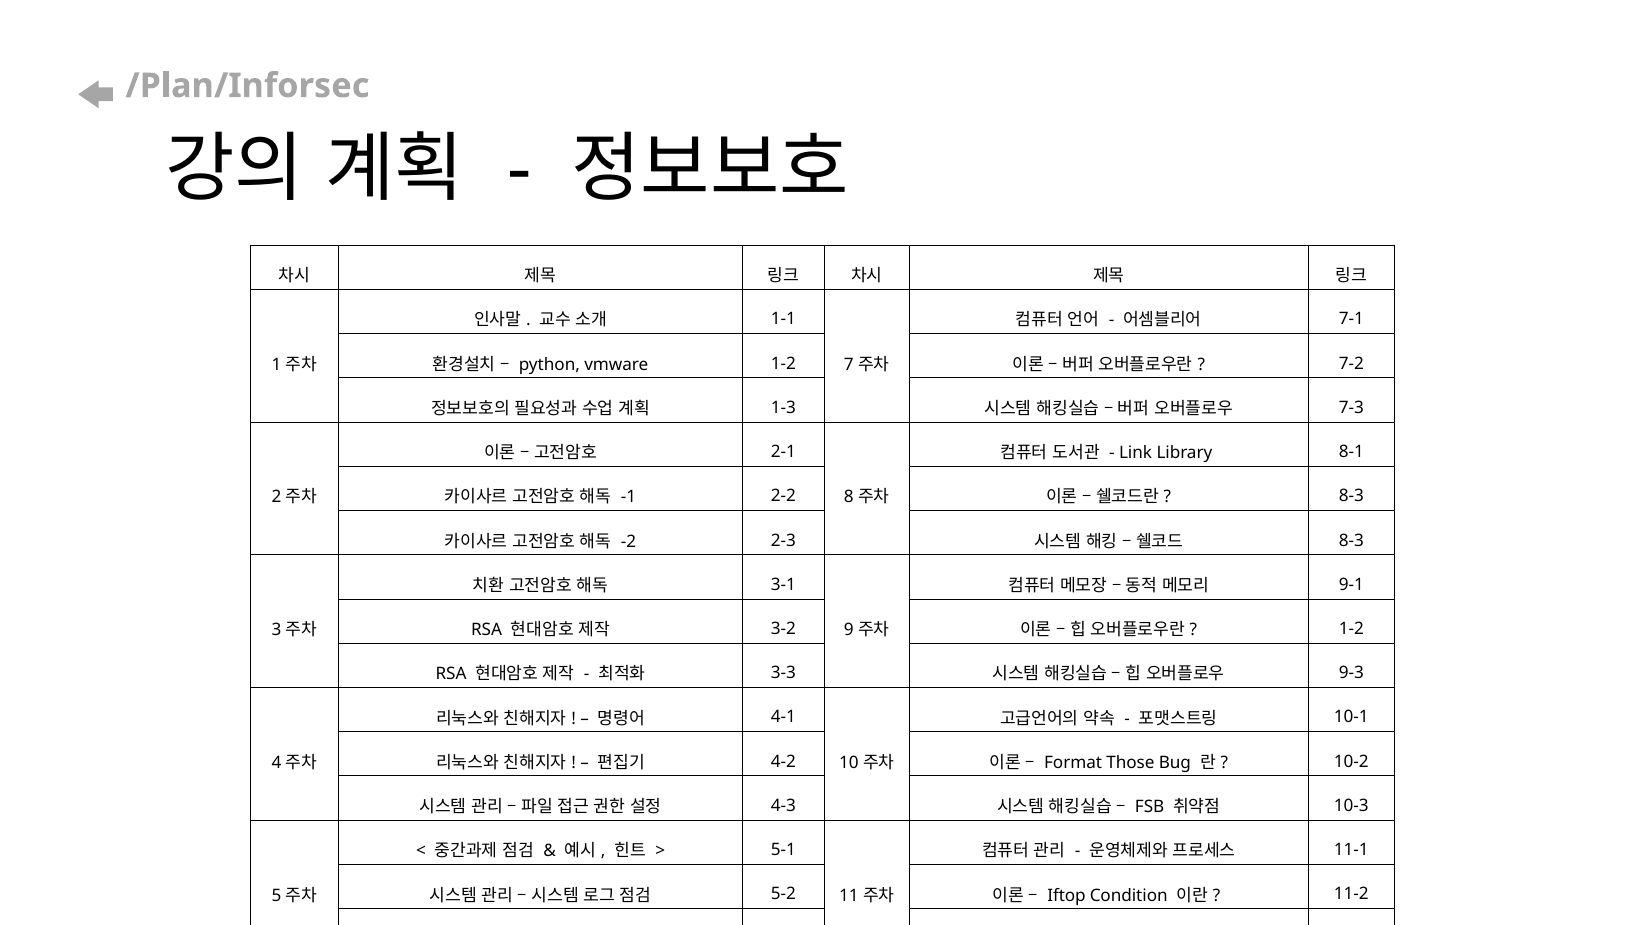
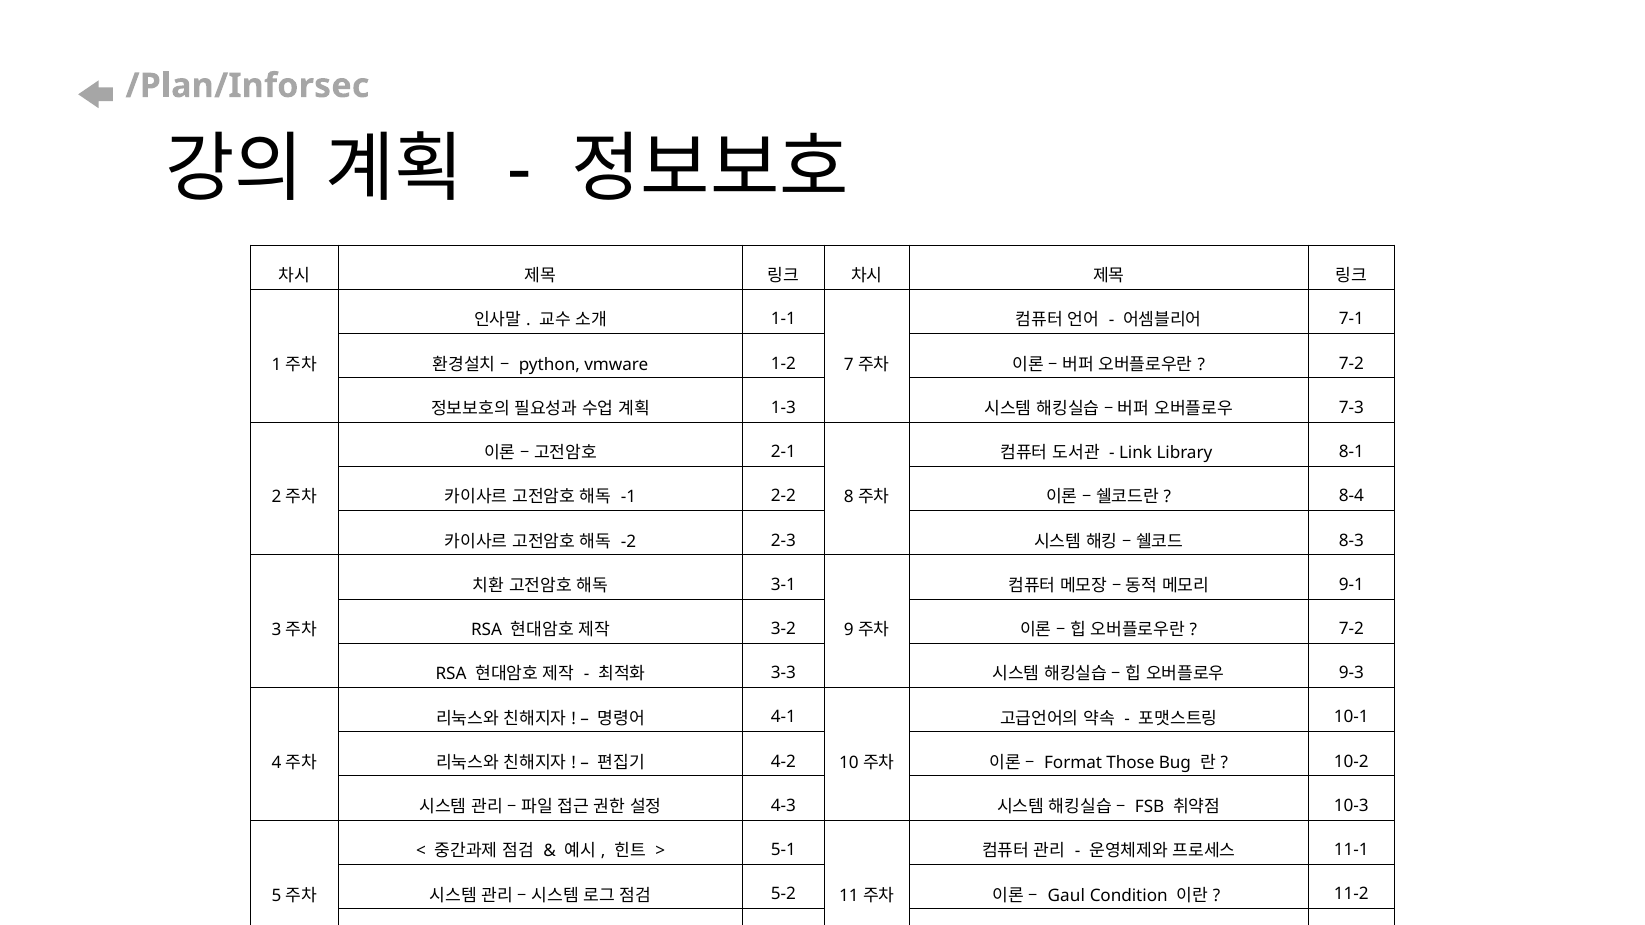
8-3 at (1351, 496): 8-3 -> 8-4
1-2 at (1351, 629): 1-2 -> 7-2
Iftop: Iftop -> Gaul
